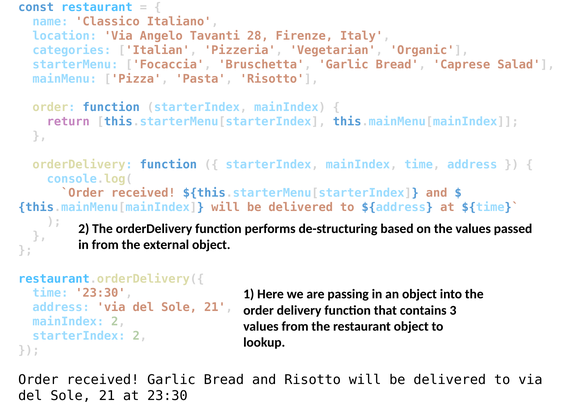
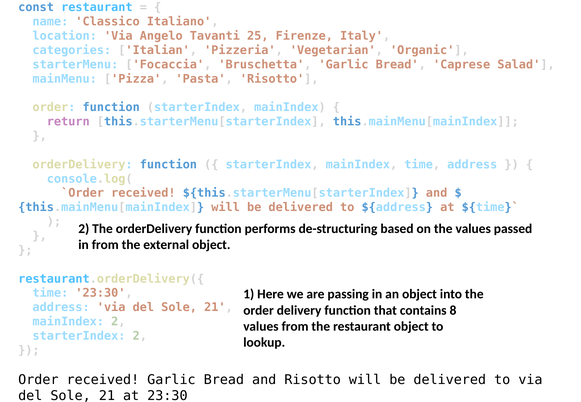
28: 28 -> 25
3: 3 -> 8
